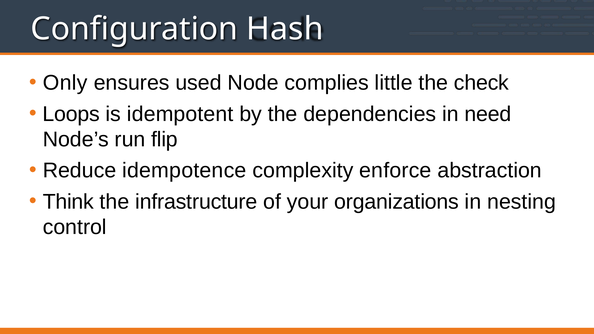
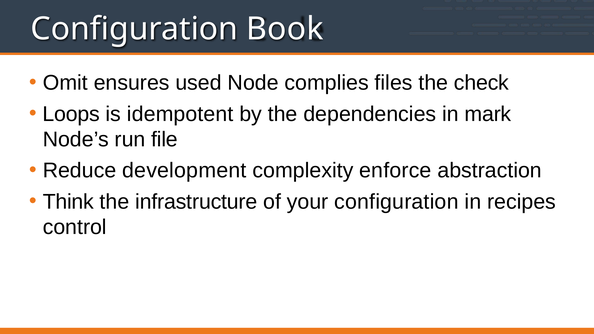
Hash: Hash -> Book
Only: Only -> Omit
little: little -> files
need: need -> mark
flip: flip -> file
idempotence: idempotence -> development
your organizations: organizations -> configuration
nesting: nesting -> recipes
